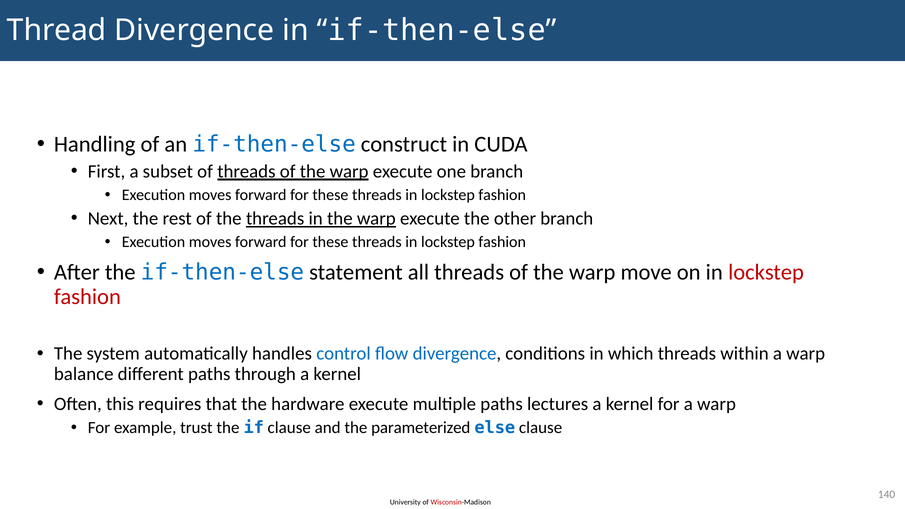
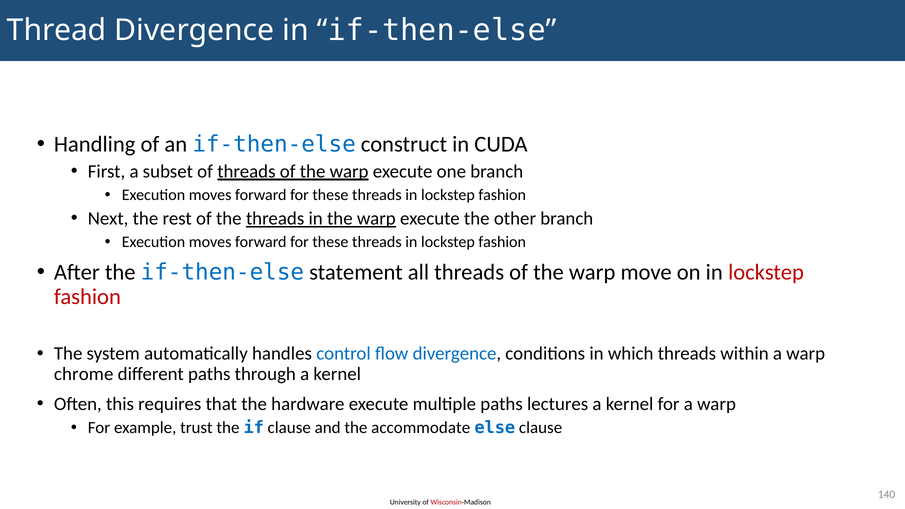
balance: balance -> chrome
parameterized: parameterized -> accommodate
